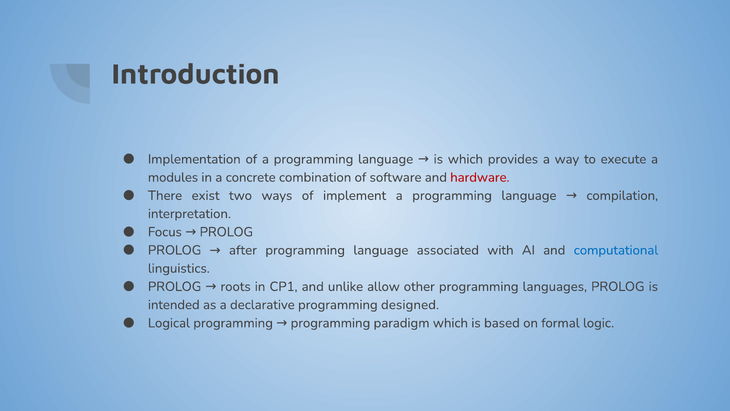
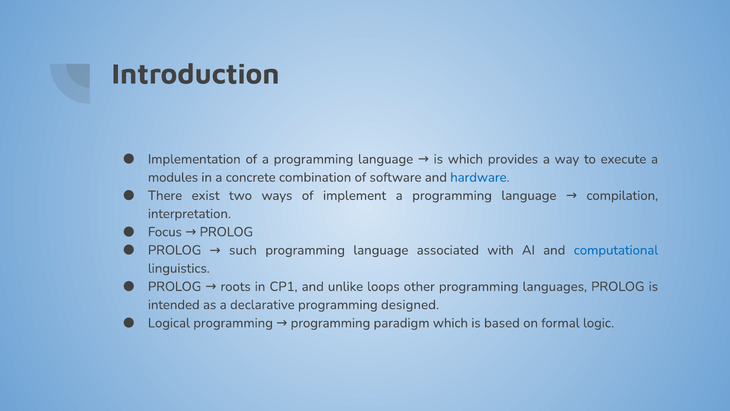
hardware colour: red -> blue
after: after -> such
allow: allow -> loops
